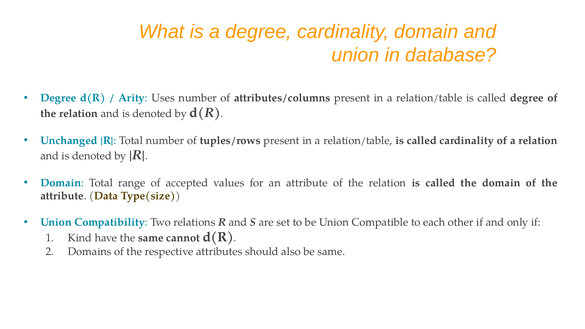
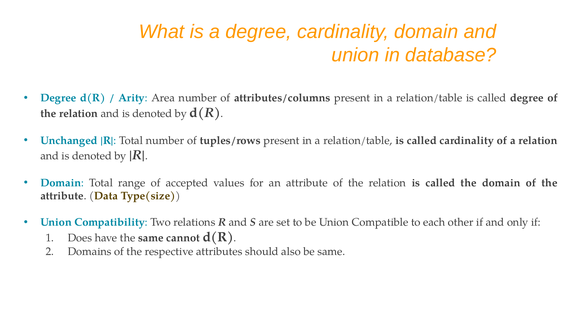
Uses: Uses -> Area
Kind: Kind -> Does
